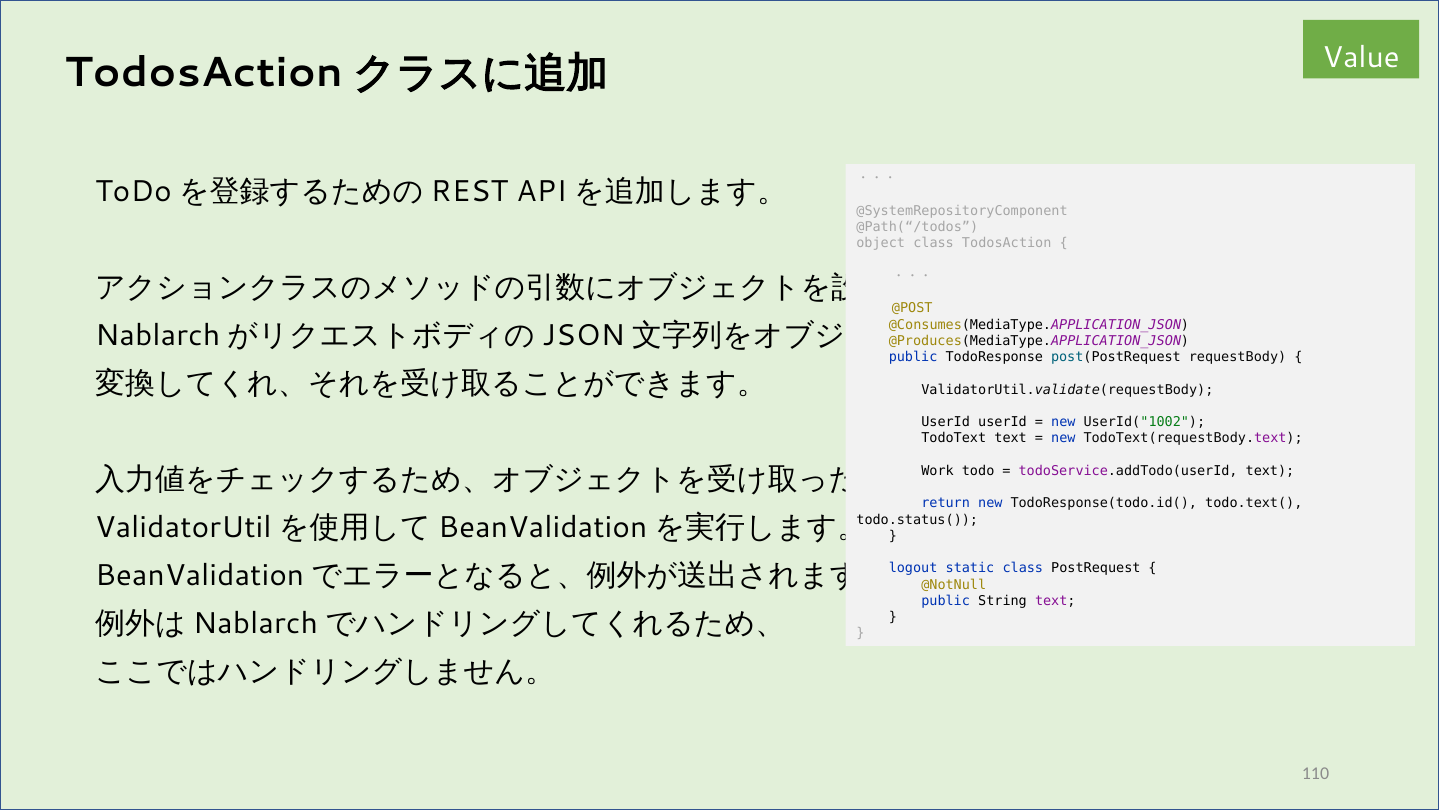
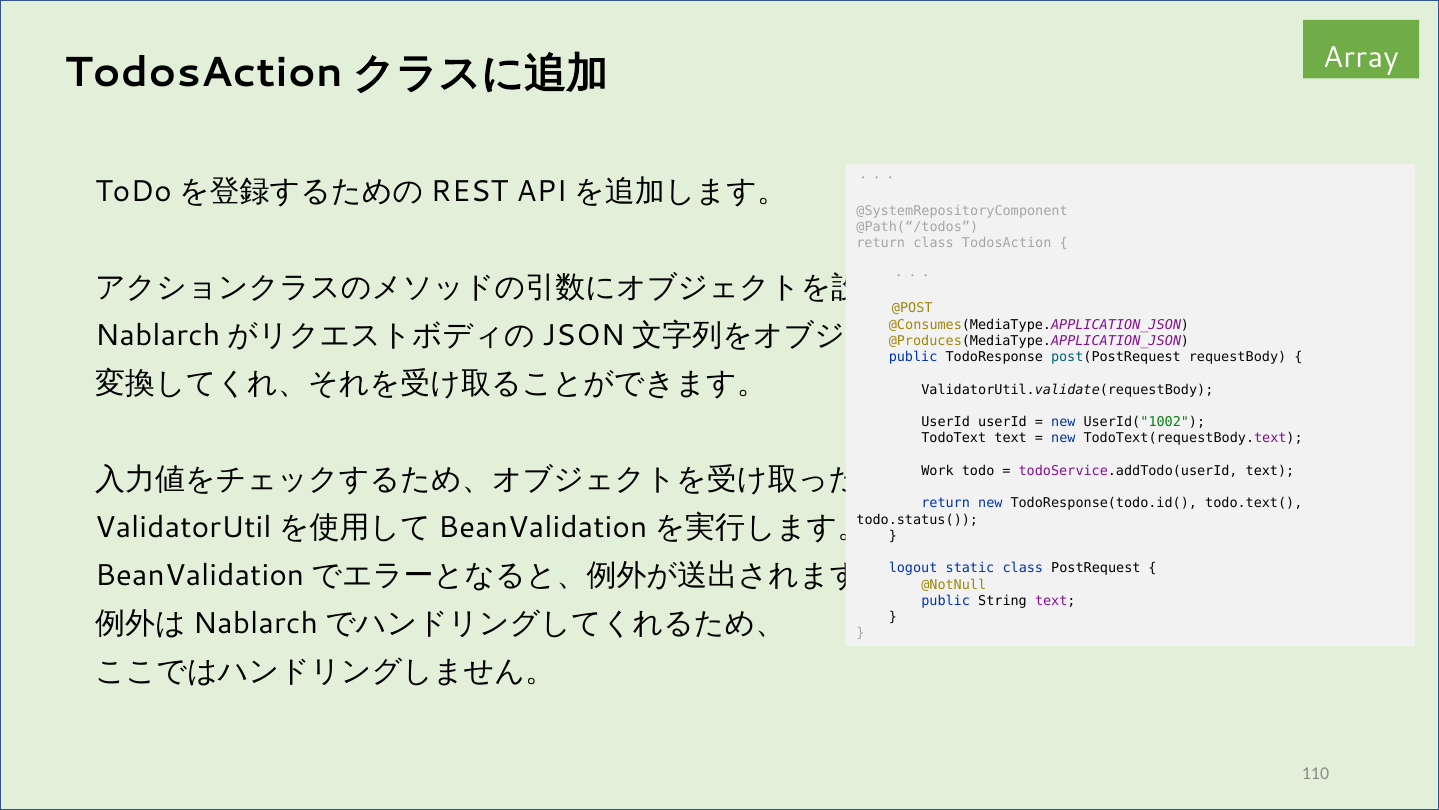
Value: Value -> Array
object at (881, 243): object -> return
